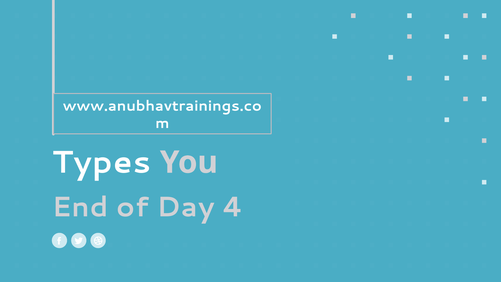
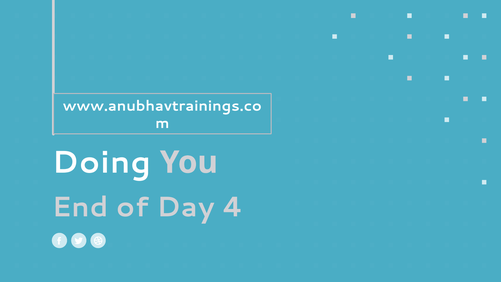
Types: Types -> Doing
